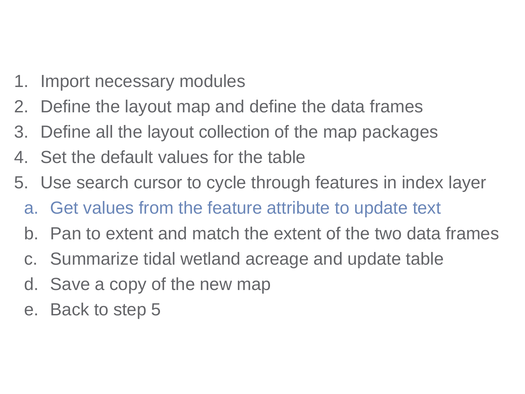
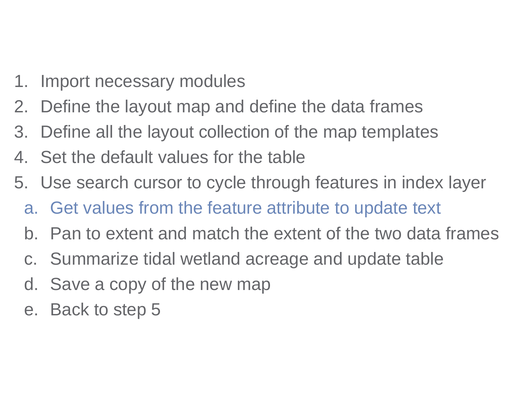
packages: packages -> templates
